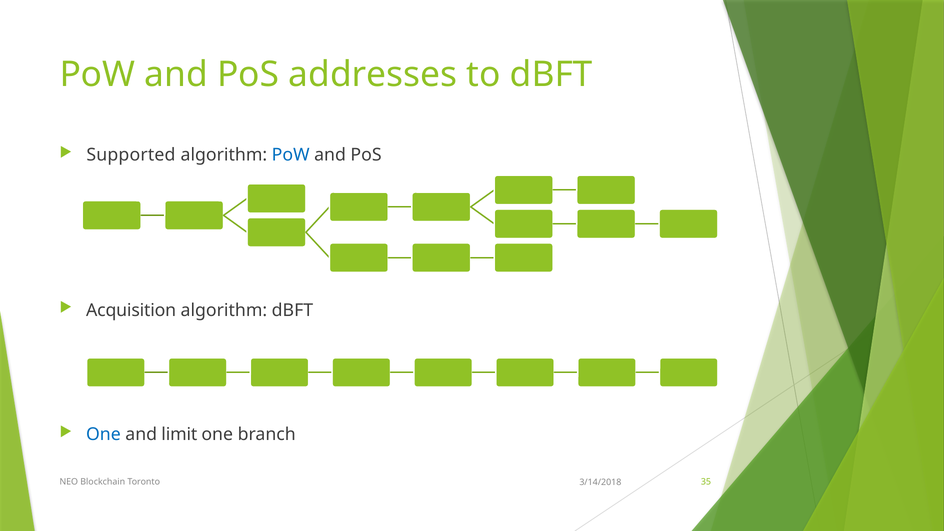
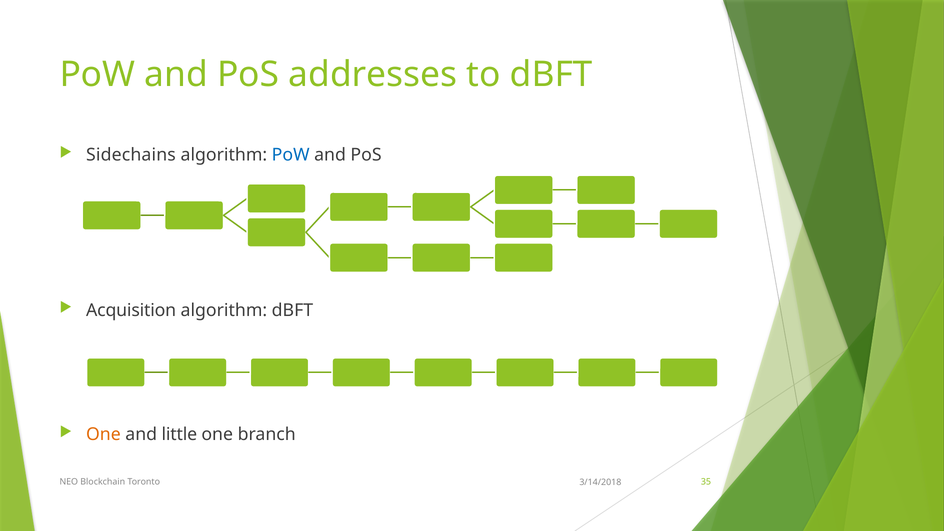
Supported: Supported -> Sidechains
One at (103, 435) colour: blue -> orange
limit: limit -> little
